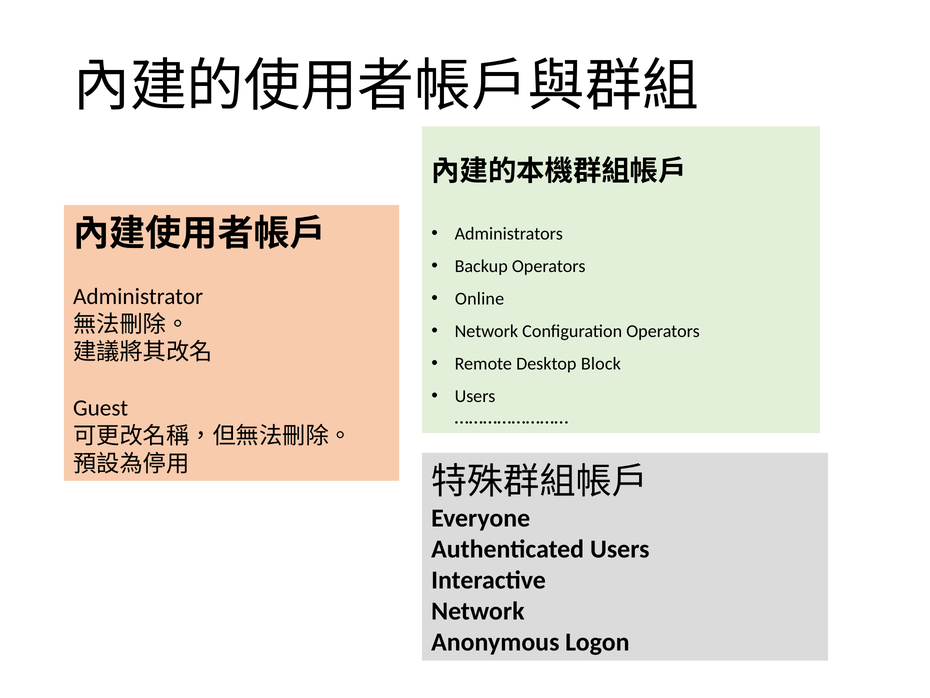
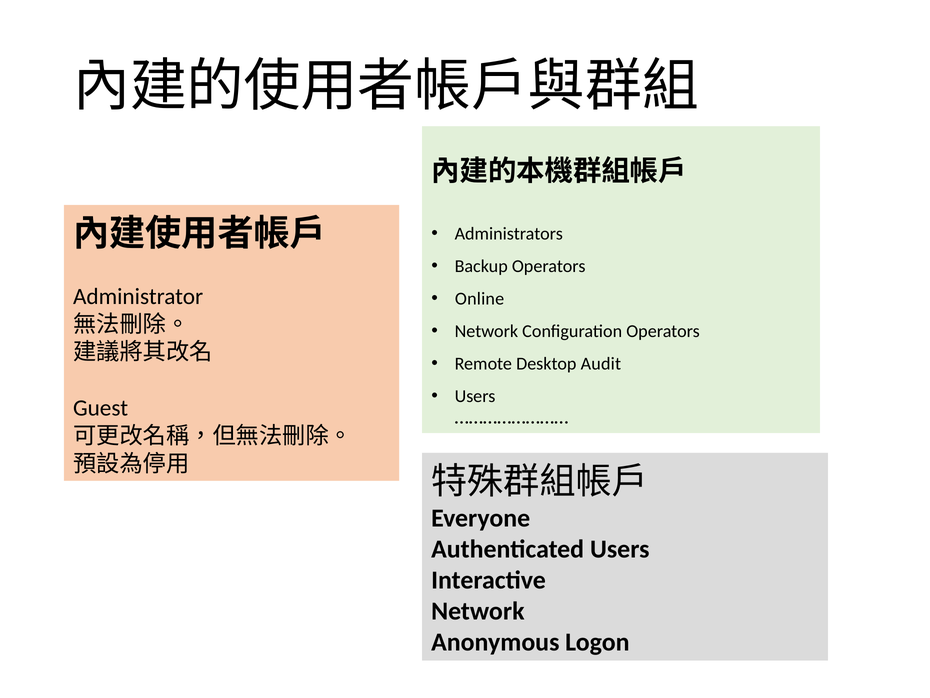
Block: Block -> Audit
